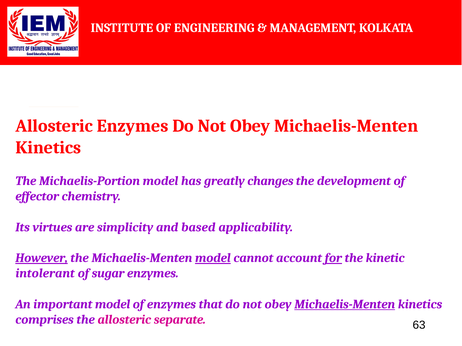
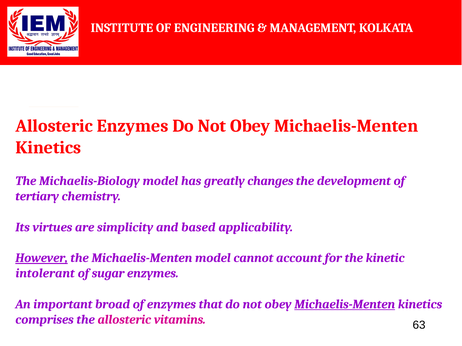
Michaelis-Portion: Michaelis-Portion -> Michaelis-Biology
effector: effector -> tertiary
model at (213, 258) underline: present -> none
for underline: present -> none
important model: model -> broad
separate: separate -> vitamins
